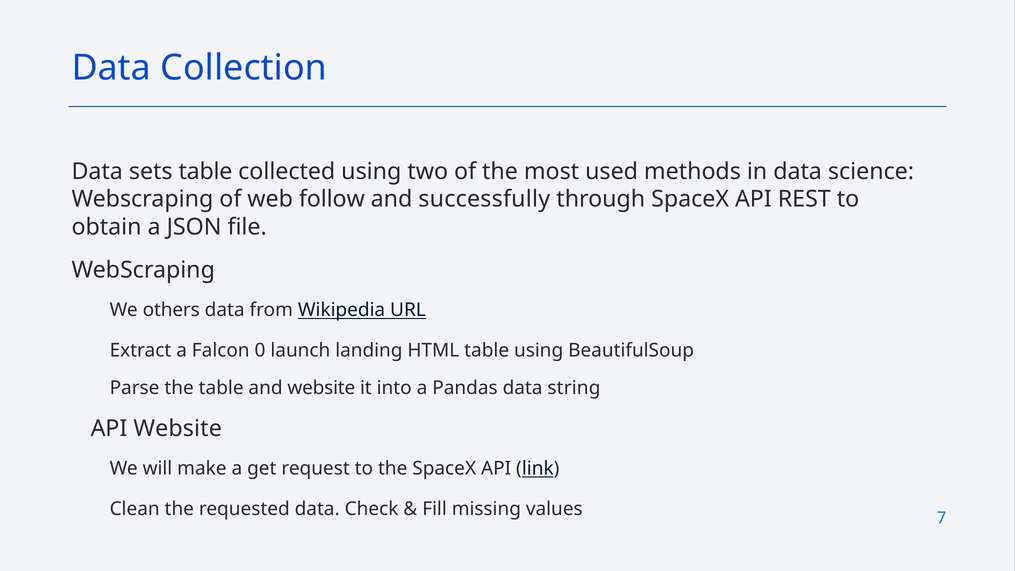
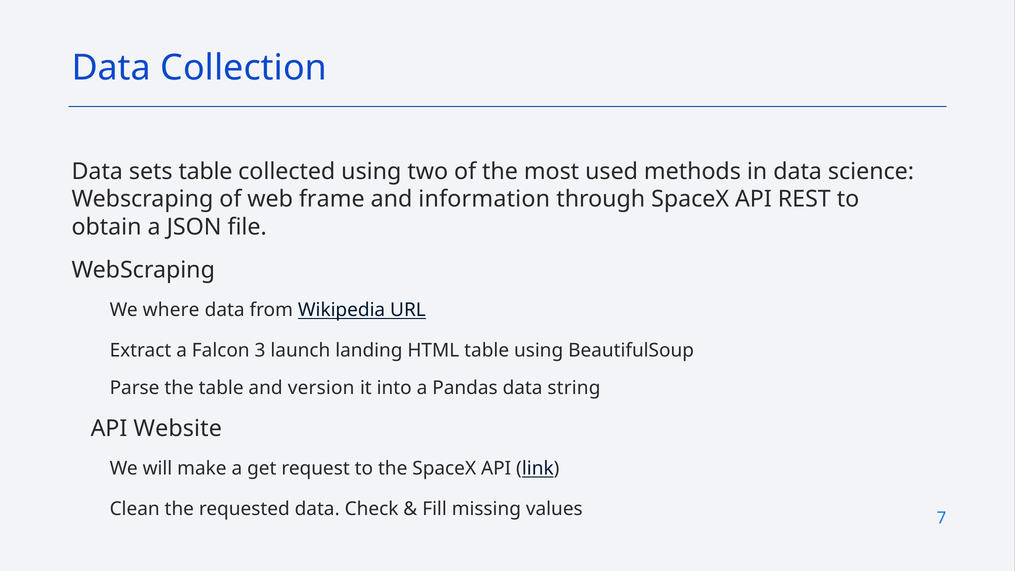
follow: follow -> frame
successfully: successfully -> information
others: others -> where
0: 0 -> 3
and website: website -> version
